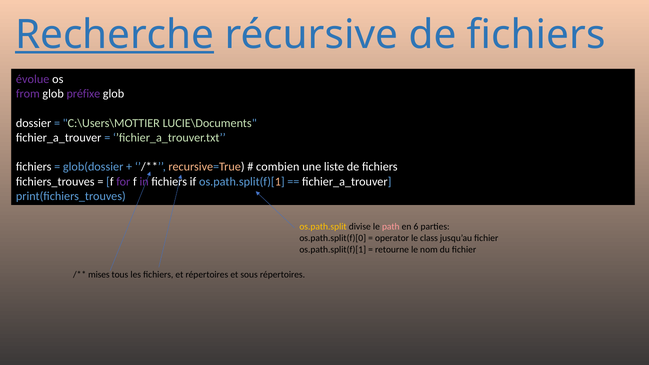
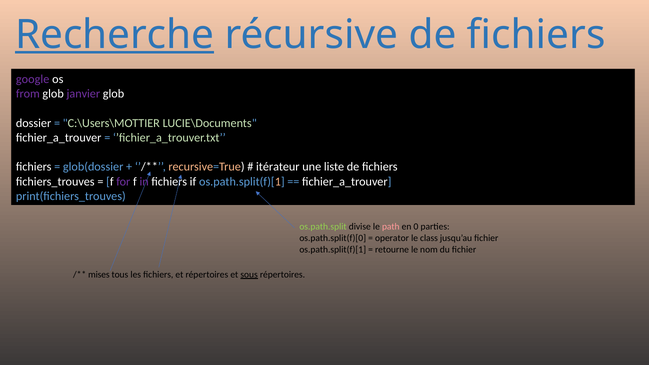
évolue: évolue -> google
préfixe: préfixe -> janvier
combien: combien -> itérateur
os.path.split colour: yellow -> light green
6: 6 -> 0
sous underline: none -> present
